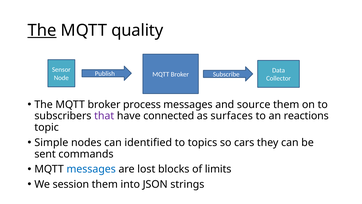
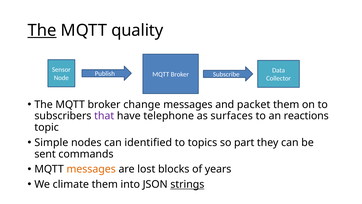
process: process -> change
source: source -> packet
connected: connected -> telephone
cars: cars -> part
messages at (91, 169) colour: blue -> orange
limits: limits -> years
session: session -> climate
strings underline: none -> present
